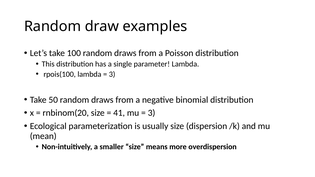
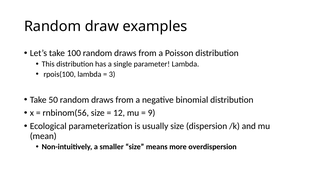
rnbinom(20: rnbinom(20 -> rnbinom(56
41: 41 -> 12
3 at (152, 113): 3 -> 9
